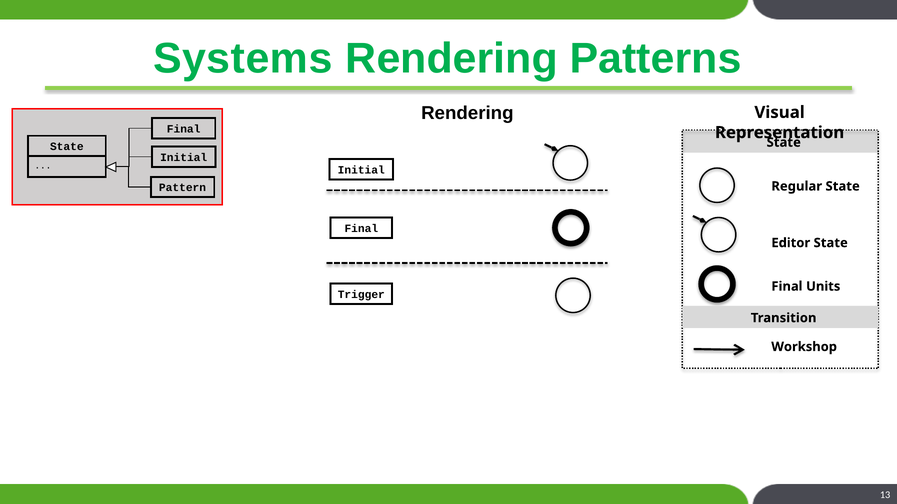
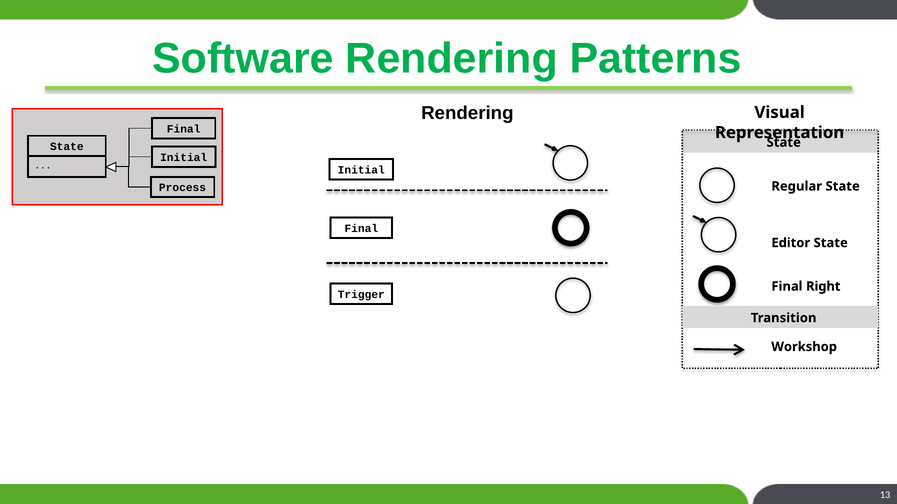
Systems: Systems -> Software
Pattern: Pattern -> Process
Units: Units -> Right
